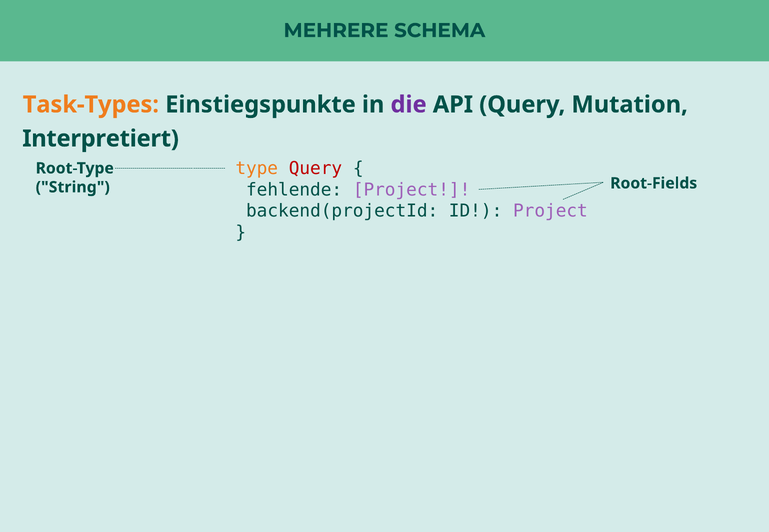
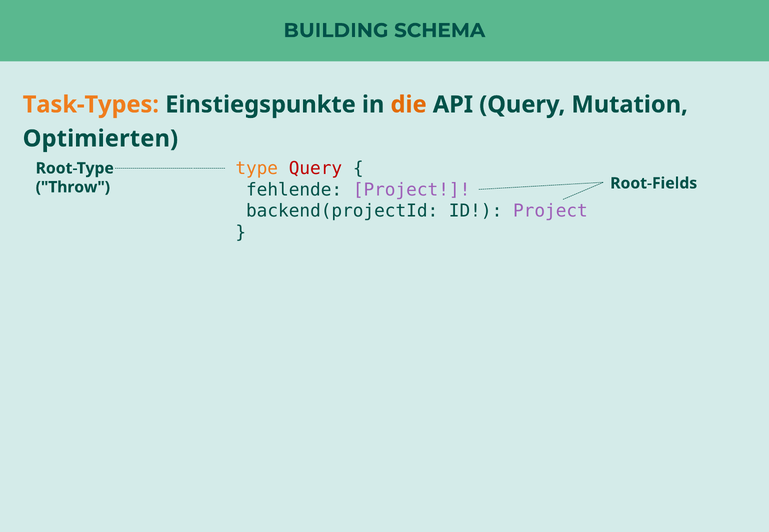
MEHRERE: MEHRERE -> BUILDING
die colour: purple -> orange
Interpretiert: Interpretiert -> Optimierten
String: String -> Throw
